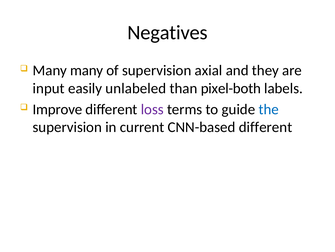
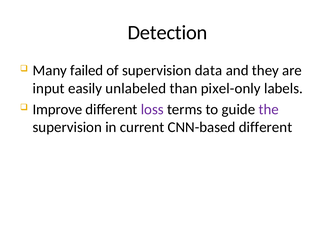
Negatives: Negatives -> Detection
Many many: many -> failed
axial: axial -> data
pixel-both: pixel-both -> pixel-only
the colour: blue -> purple
